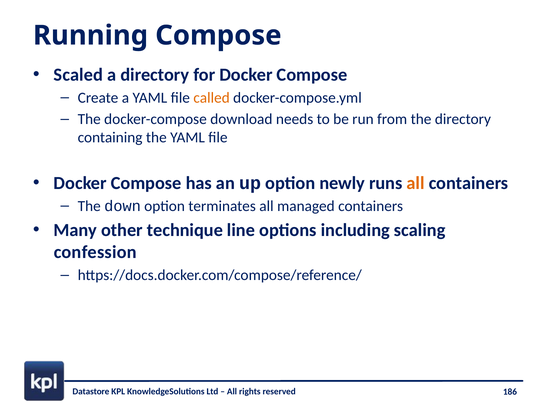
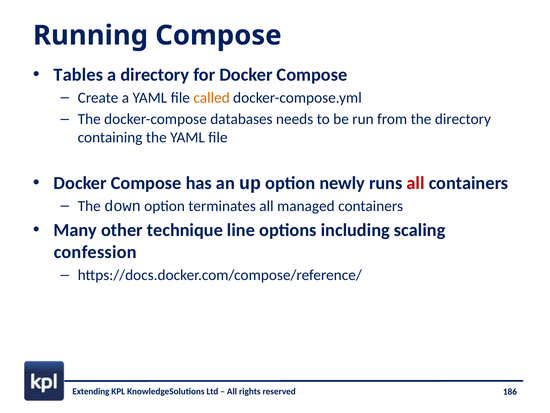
Scaled: Scaled -> Tables
download: download -> databases
all at (416, 183) colour: orange -> red
Datastore: Datastore -> Extending
